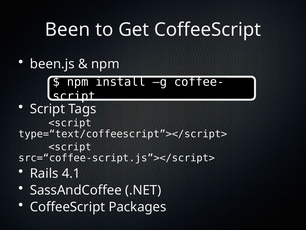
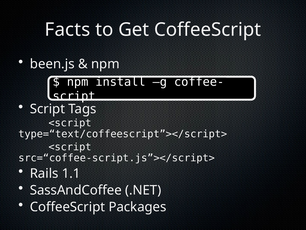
Been: Been -> Facts
4.1: 4.1 -> 1.1
